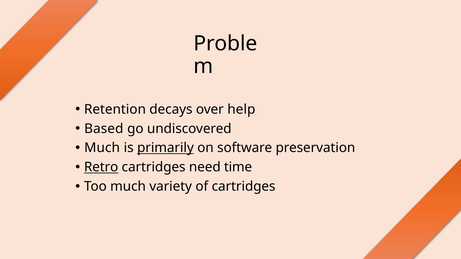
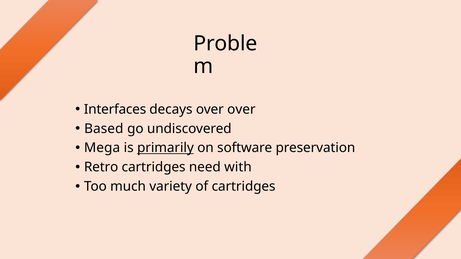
Retention: Retention -> Interfaces
over help: help -> over
Much at (102, 148): Much -> Mega
Retro underline: present -> none
time: time -> with
